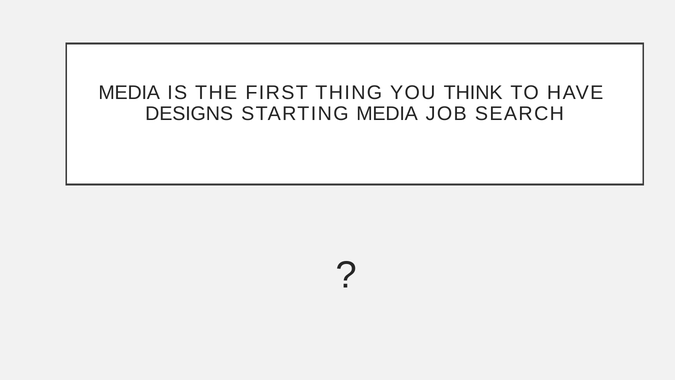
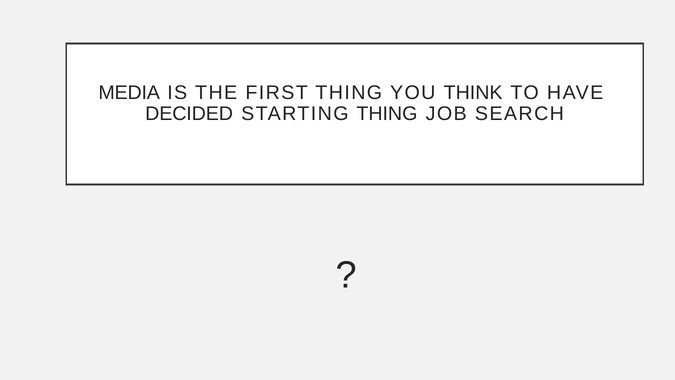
DESIGNS: DESIGNS -> DECIDED
STARTING MEDIA: MEDIA -> THING
